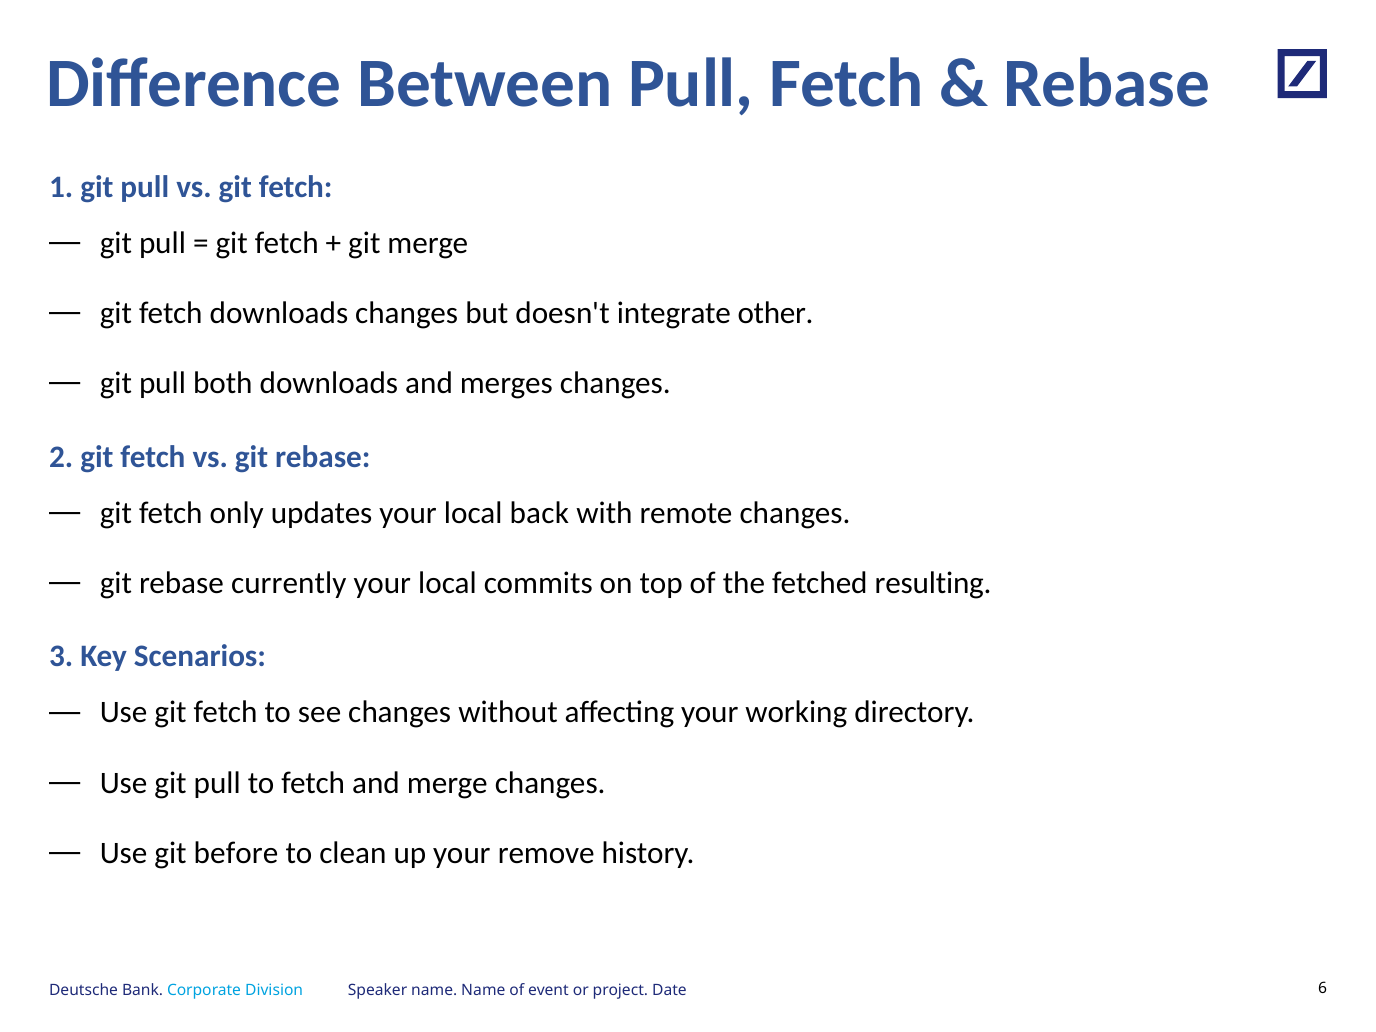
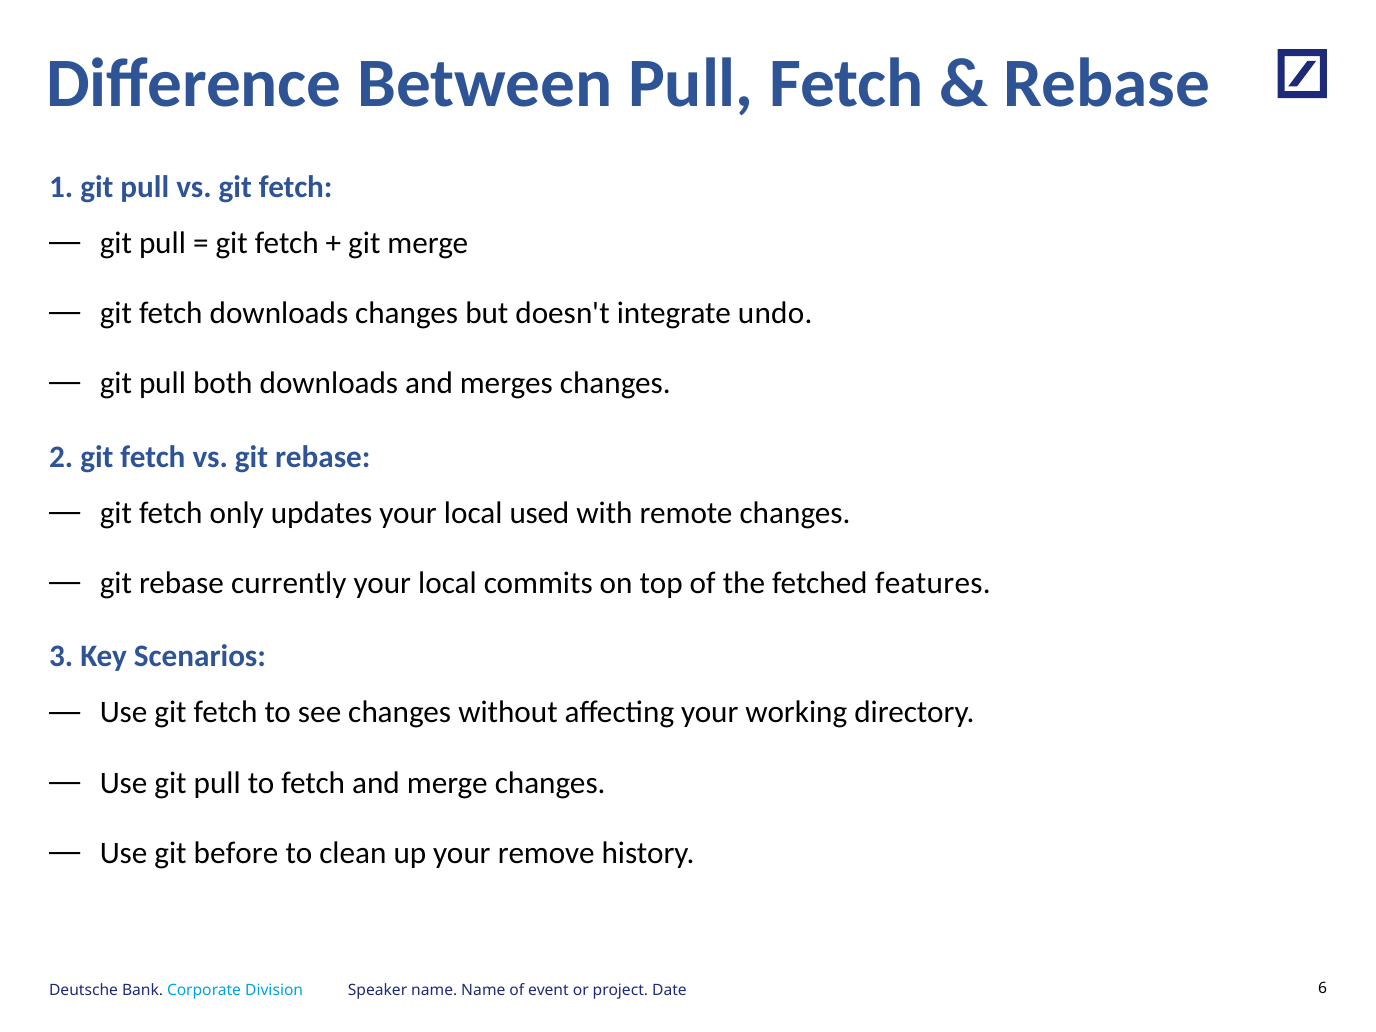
other: other -> undo
back: back -> used
resulting: resulting -> features
